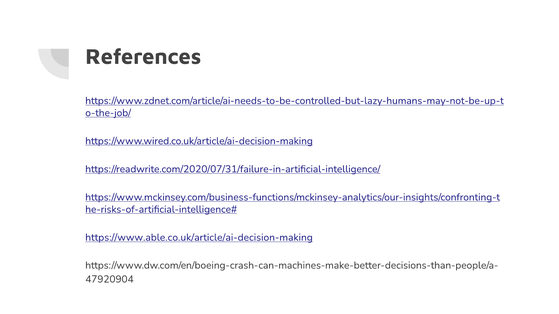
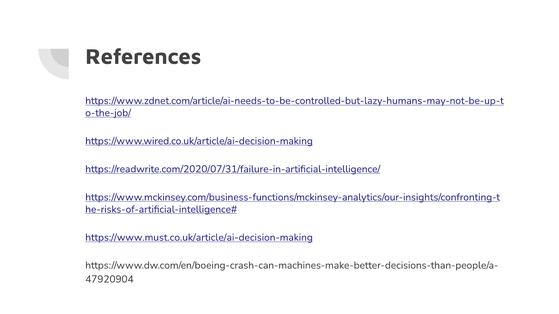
https://www.able.co.uk/article/ai-decision-making: https://www.able.co.uk/article/ai-decision-making -> https://www.must.co.uk/article/ai-decision-making
